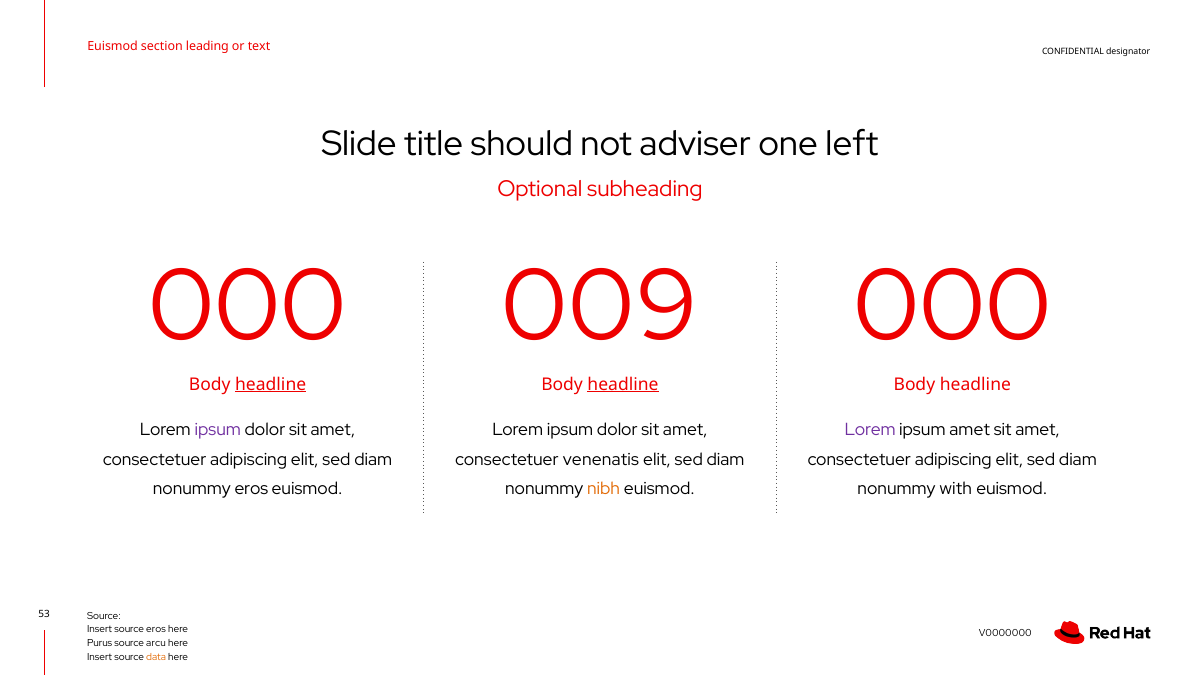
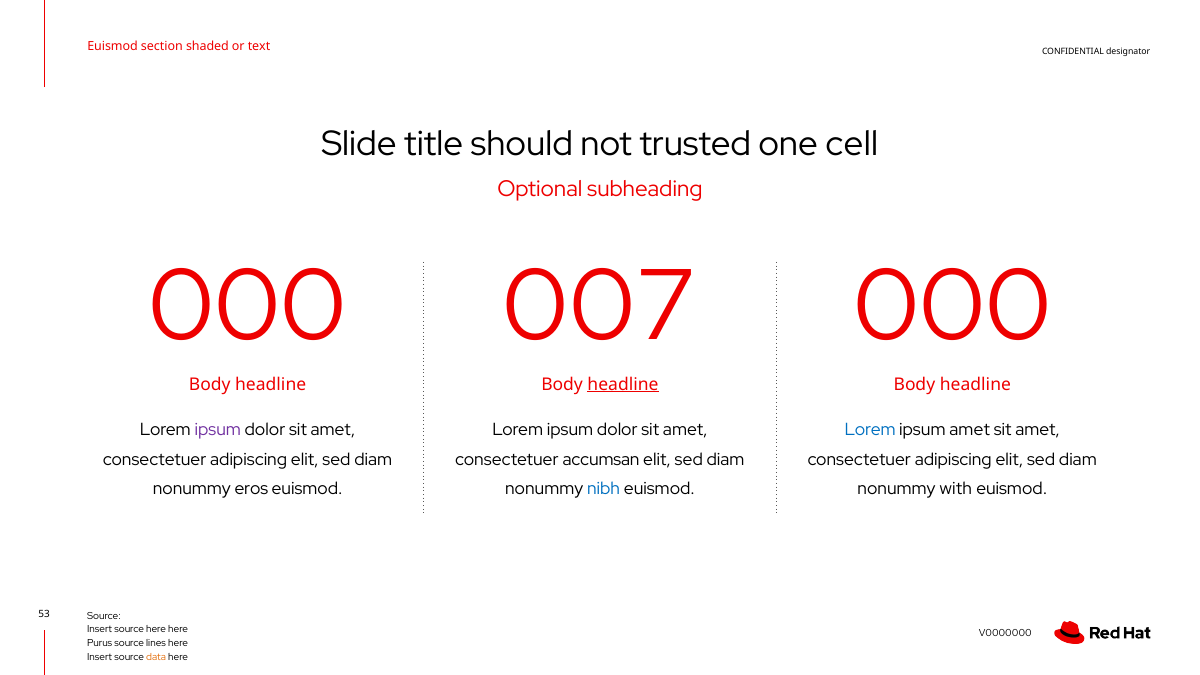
leading: leading -> shaded
adviser: adviser -> trusted
left: left -> cell
009: 009 -> 007
headline at (271, 384) underline: present -> none
Lorem at (870, 430) colour: purple -> blue
venenatis: venenatis -> accumsan
nibh colour: orange -> blue
source eros: eros -> here
arcu: arcu -> lines
